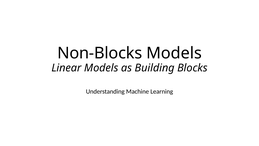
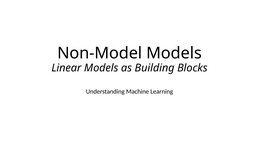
Non-Blocks: Non-Blocks -> Non-Model
